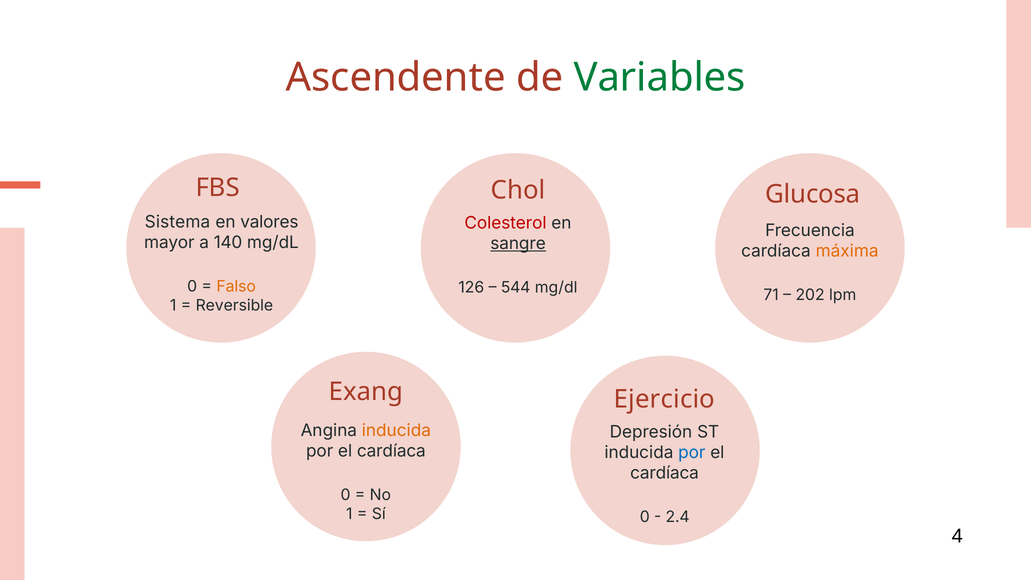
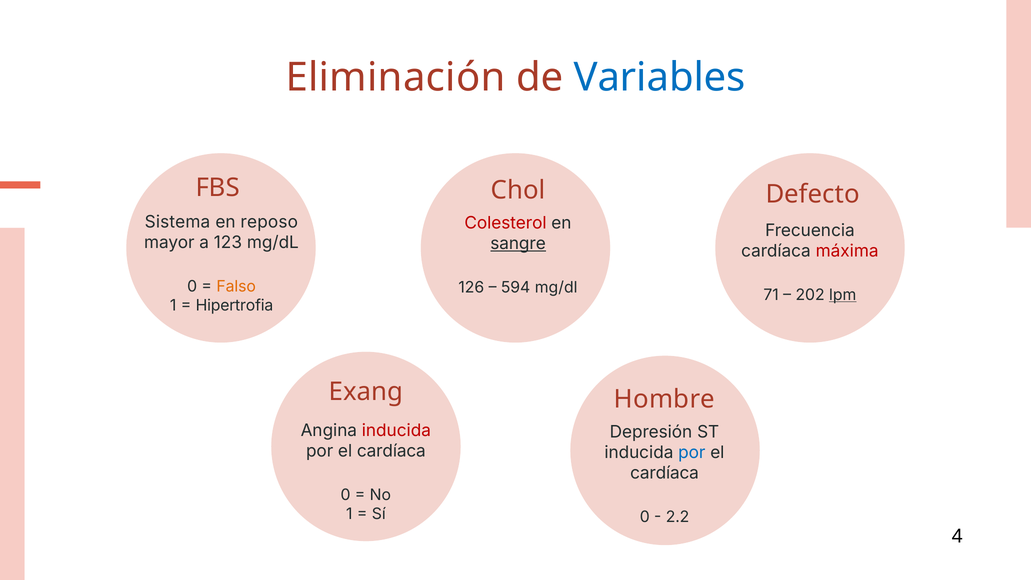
Ascendente: Ascendente -> Eliminación
Variables colour: green -> blue
Glucosa: Glucosa -> Defecto
valores: valores -> reposo
140: 140 -> 123
máxima colour: orange -> red
544: 544 -> 594
lpm underline: none -> present
Reversible: Reversible -> Hipertrofia
Ejercicio: Ejercicio -> Hombre
inducida at (396, 431) colour: orange -> red
2.4: 2.4 -> 2.2
